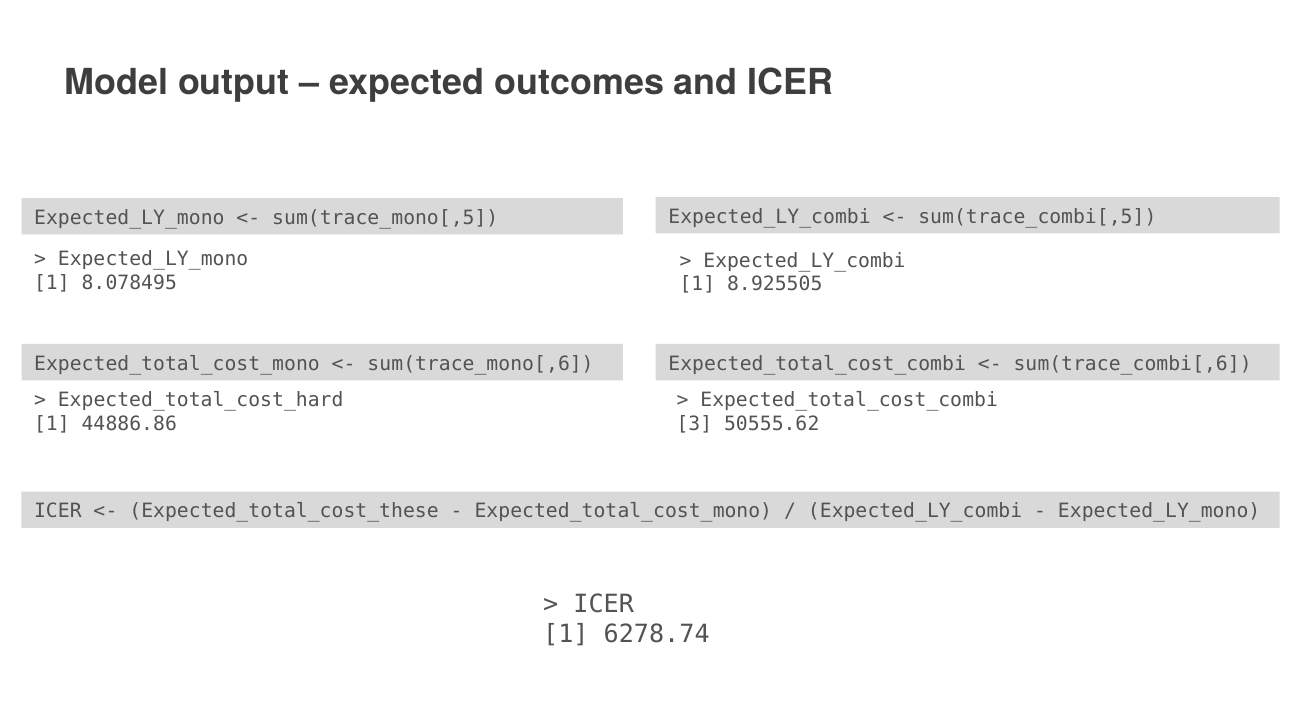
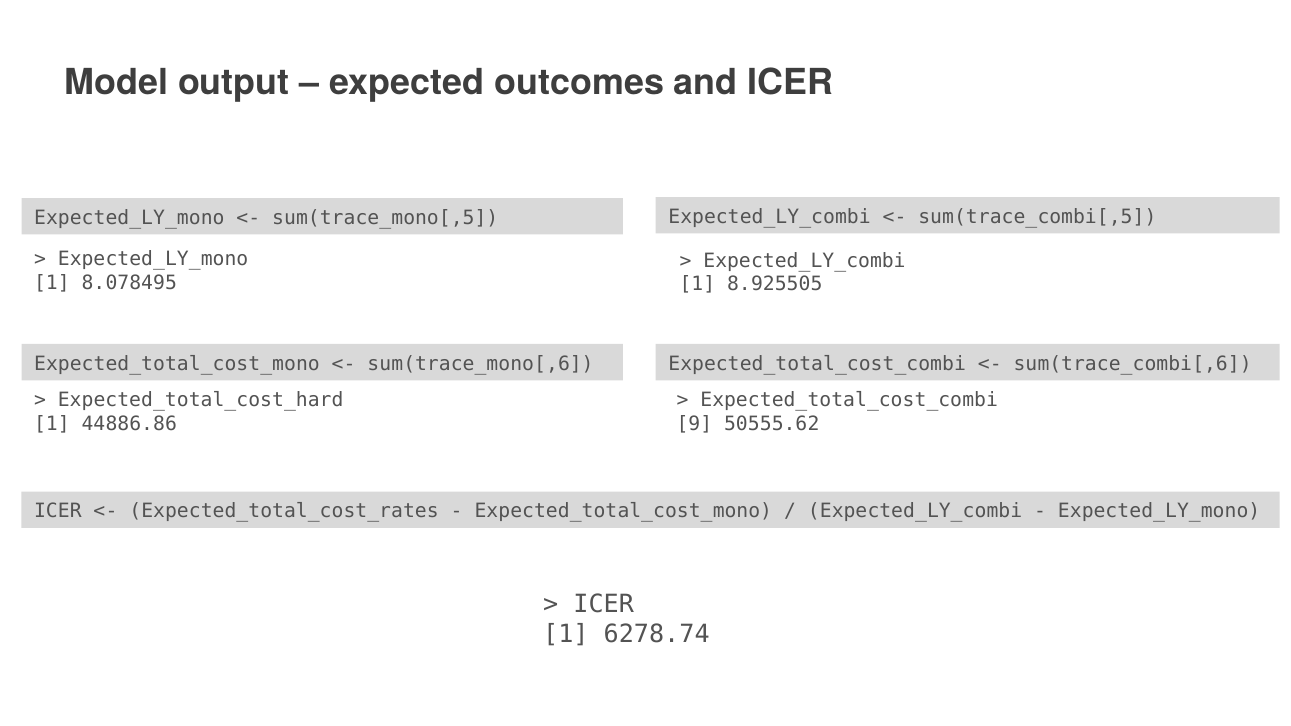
3: 3 -> 9
Expected_total_cost_these: Expected_total_cost_these -> Expected_total_cost_rates
